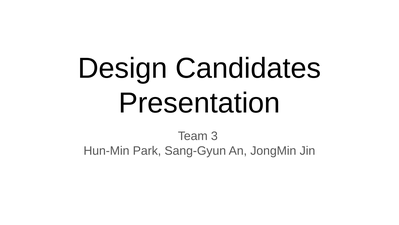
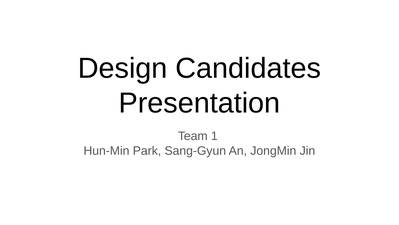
3: 3 -> 1
